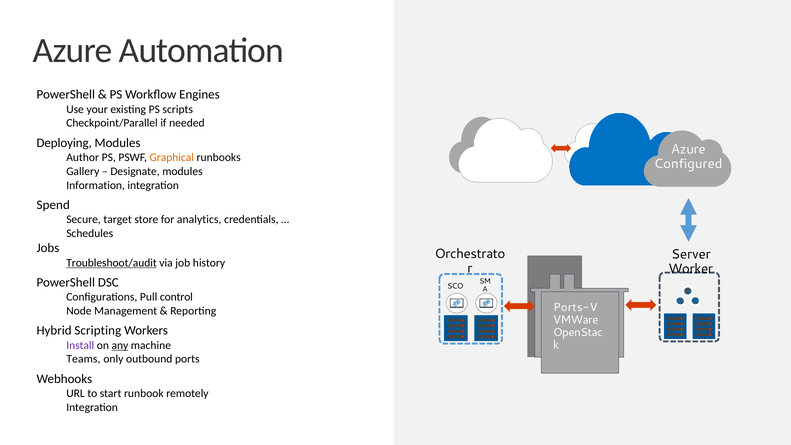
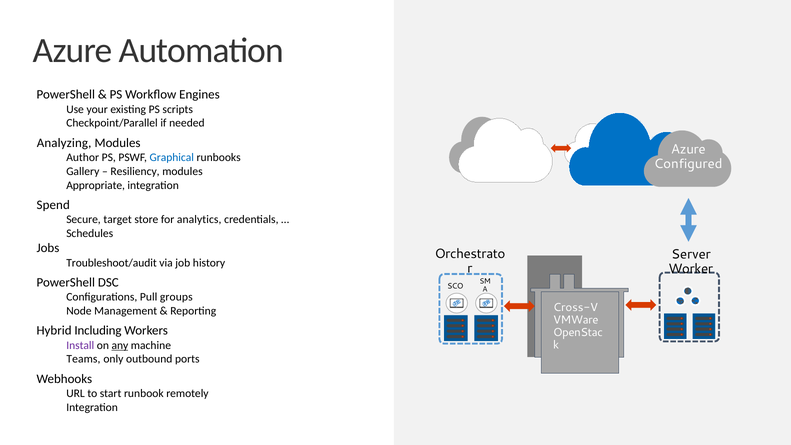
Deploying: Deploying -> Analyzing
Graphical colour: orange -> blue
Designate: Designate -> Resiliency
Information: Information -> Appropriate
Troubleshoot/audit underline: present -> none
control: control -> groups
Ports-V: Ports-V -> Cross-V
Scripting: Scripting -> Including
